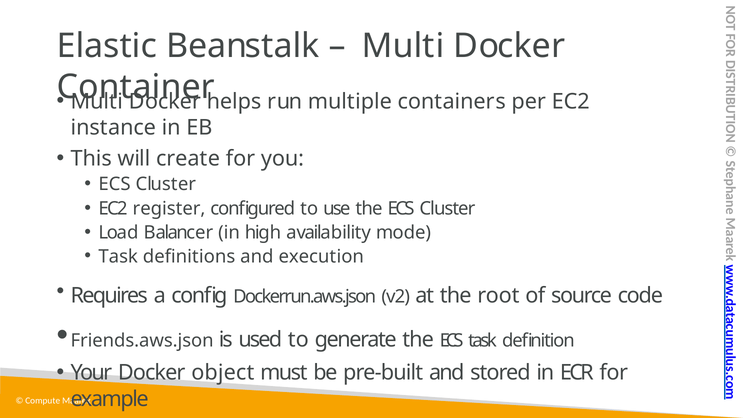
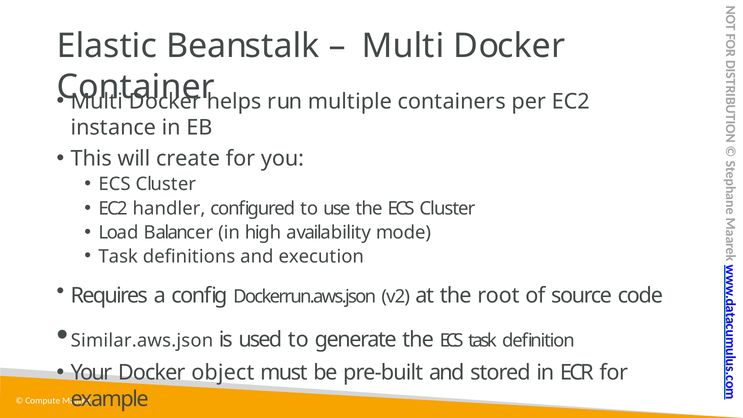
register: register -> handler
Friends.aws.json: Friends.aws.json -> Similar.aws.json
